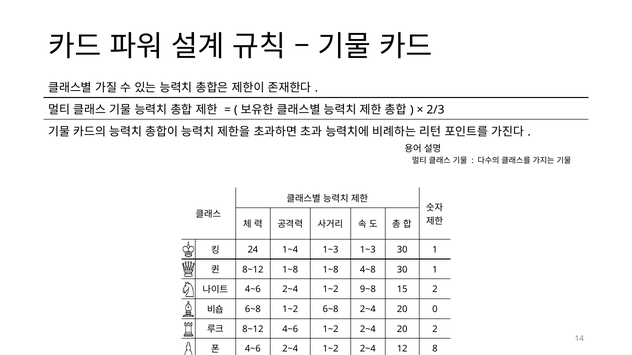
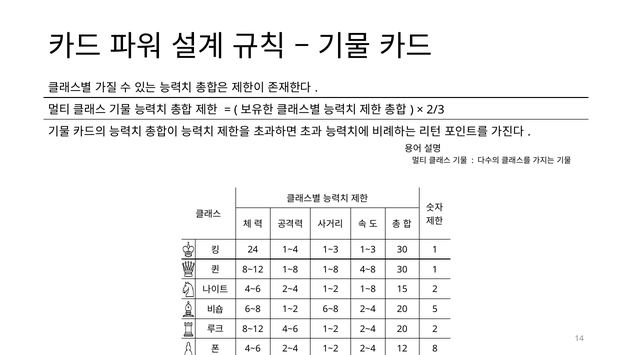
1~2 9~8: 9~8 -> 1~8
0: 0 -> 5
